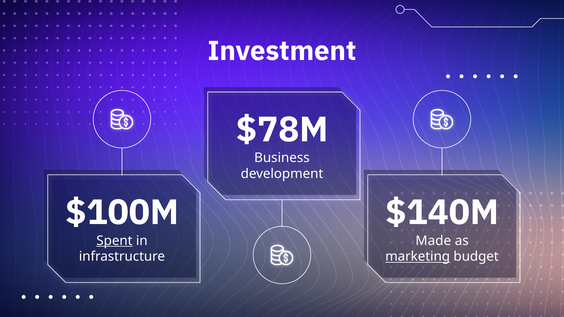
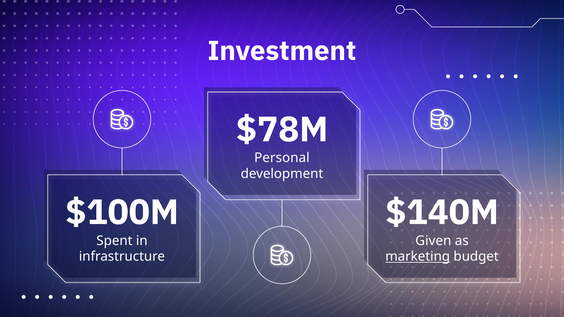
Business: Business -> Personal
Spent underline: present -> none
Made: Made -> Given
